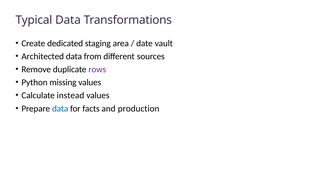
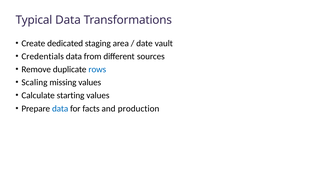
Architected: Architected -> Credentials
rows colour: purple -> blue
Python: Python -> Scaling
instead: instead -> starting
